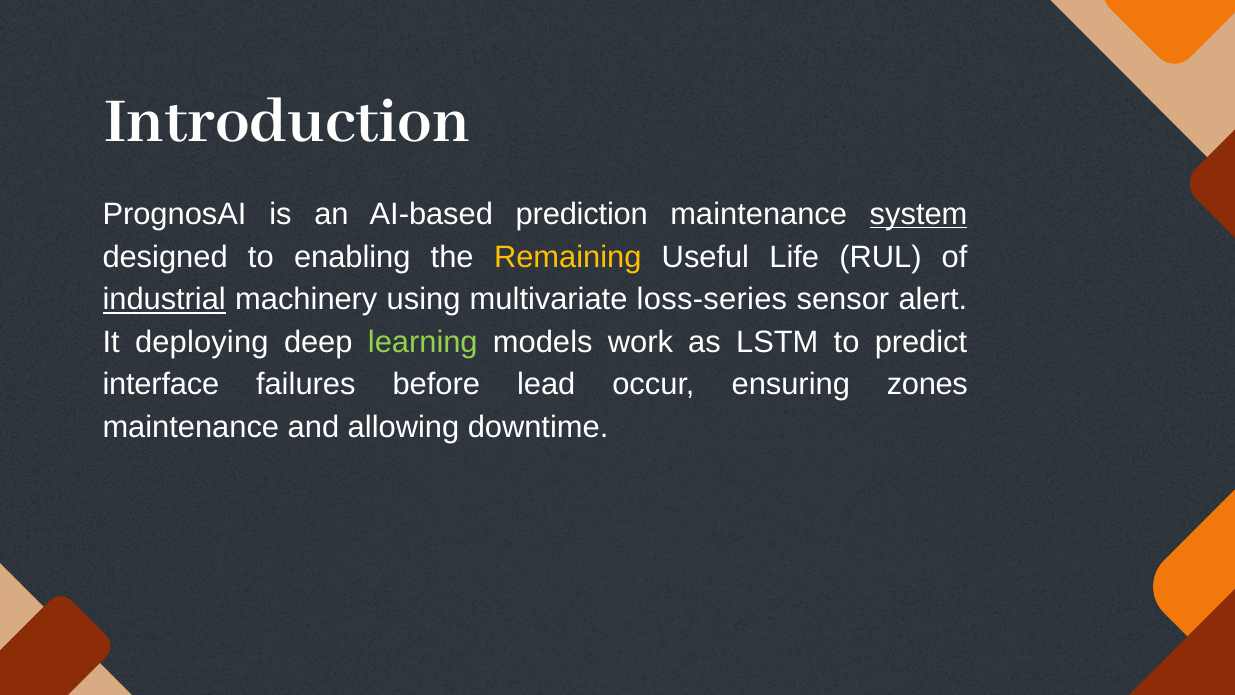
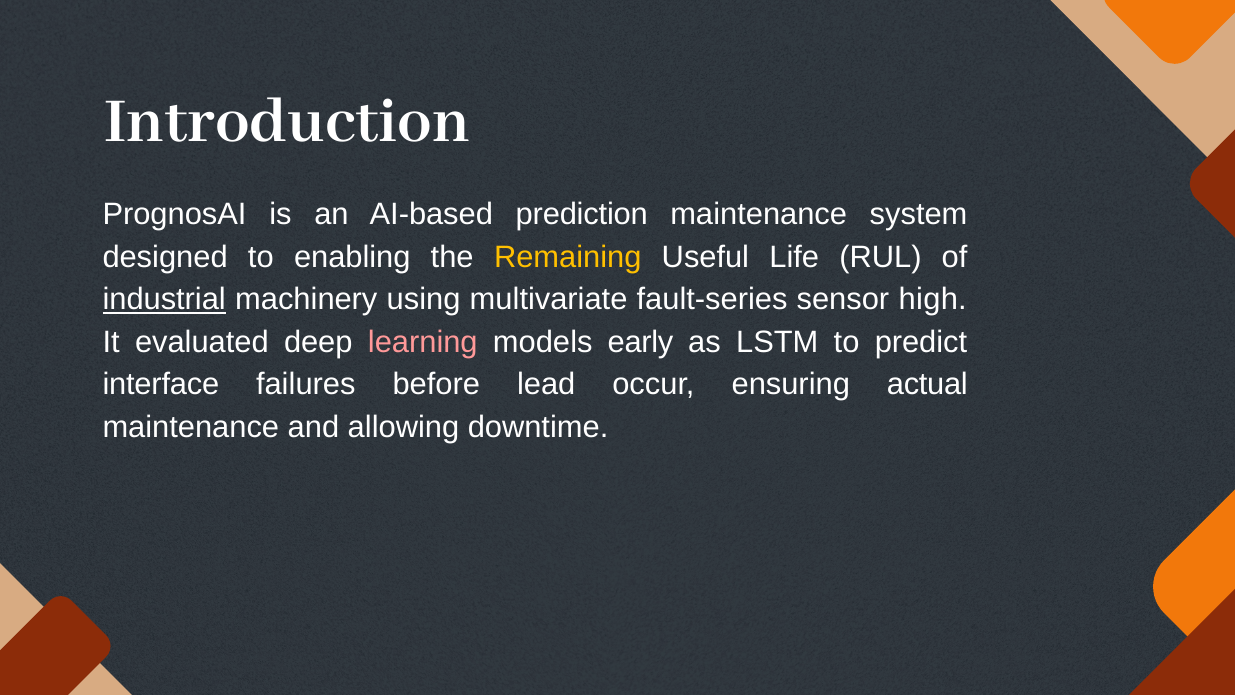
system underline: present -> none
loss-series: loss-series -> fault-series
alert: alert -> high
deploying: deploying -> evaluated
learning colour: light green -> pink
work: work -> early
zones: zones -> actual
